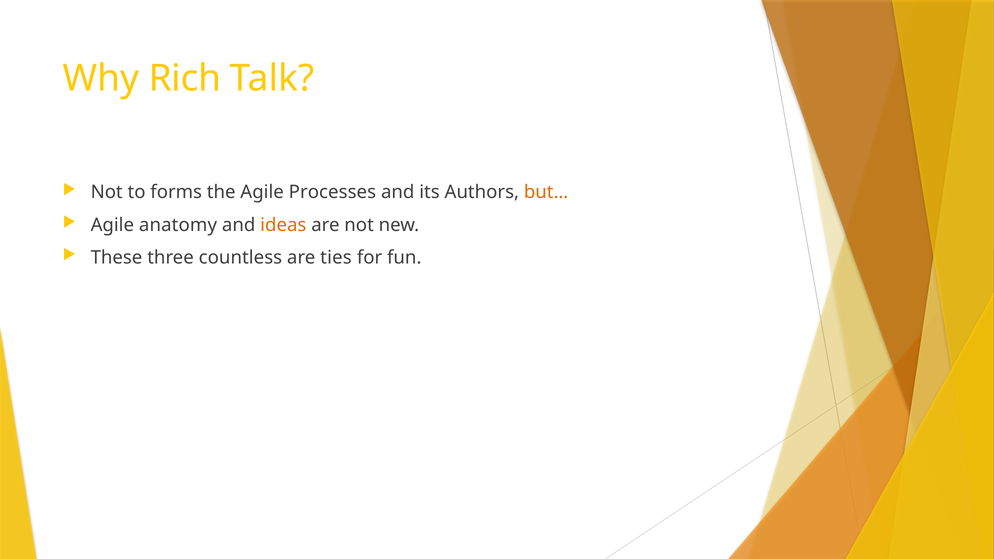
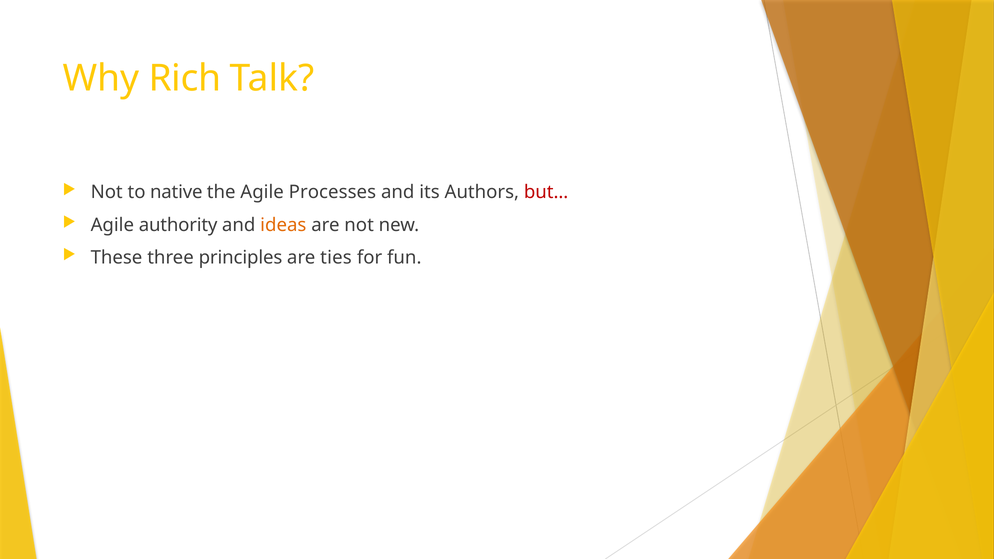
forms: forms -> native
but… colour: orange -> red
anatomy: anatomy -> authority
countless: countless -> principles
